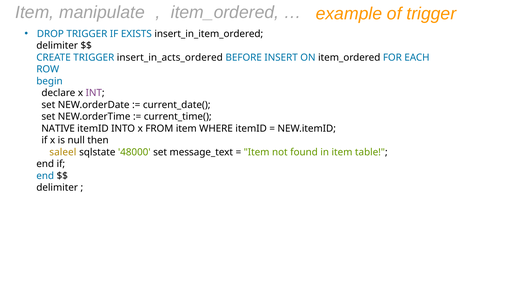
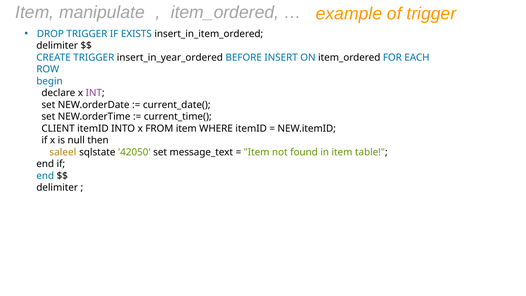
insert_in_acts_ordered: insert_in_acts_ordered -> insert_in_year_ordered
NATIVE: NATIVE -> CLIENT
48000: 48000 -> 42050
